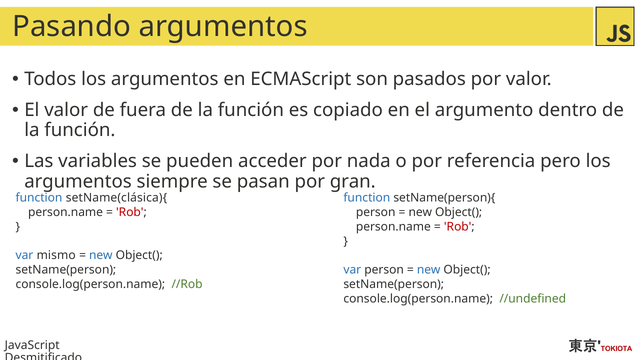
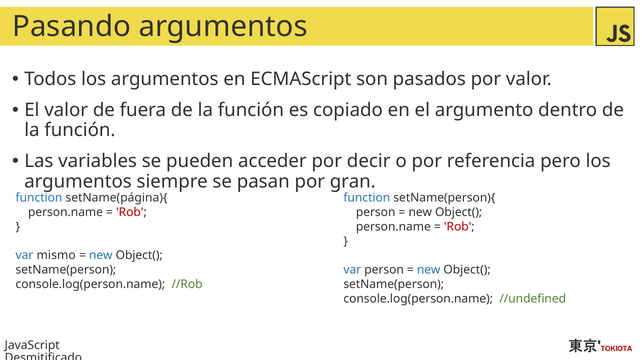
nada: nada -> decir
setName(clásica){: setName(clásica){ -> setName(página){
